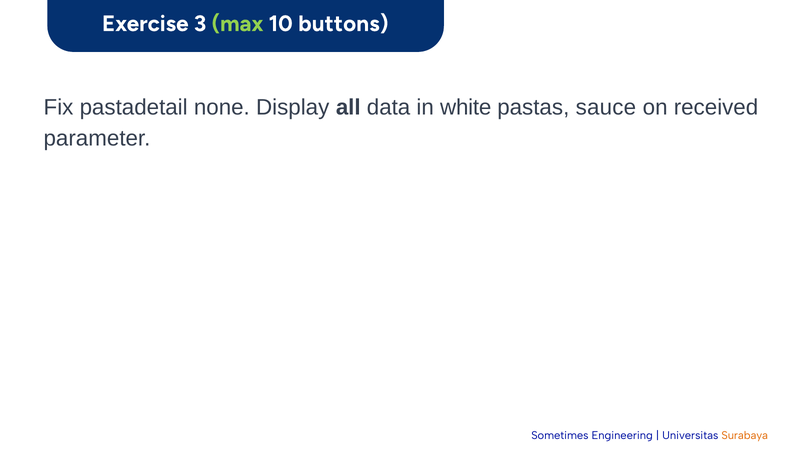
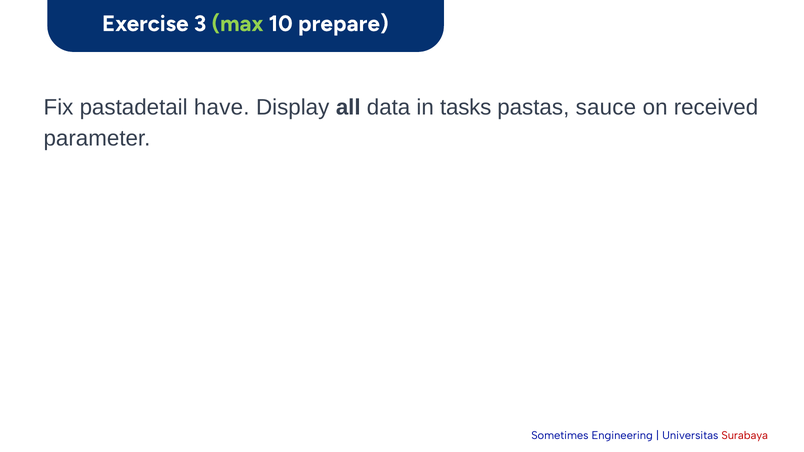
buttons: buttons -> prepare
none: none -> have
white: white -> tasks
Surabaya colour: orange -> red
